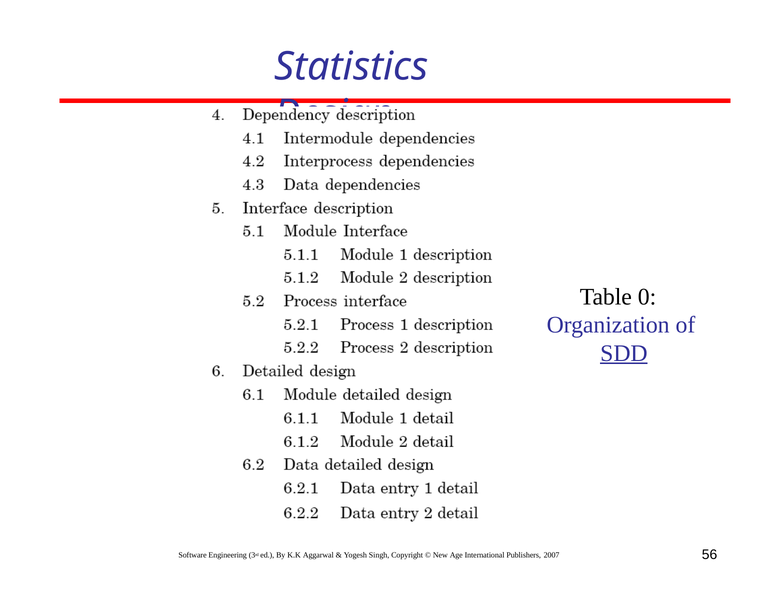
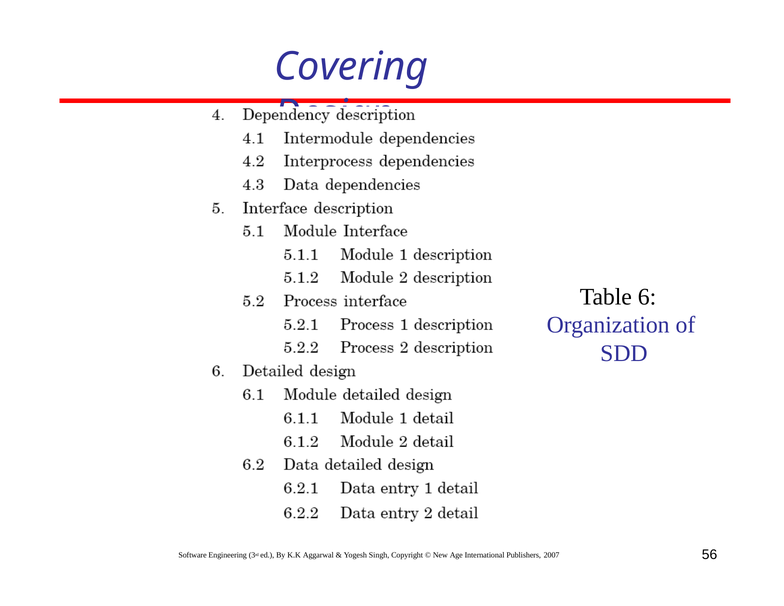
Statistics: Statistics -> Covering
0: 0 -> 6
SDD underline: present -> none
